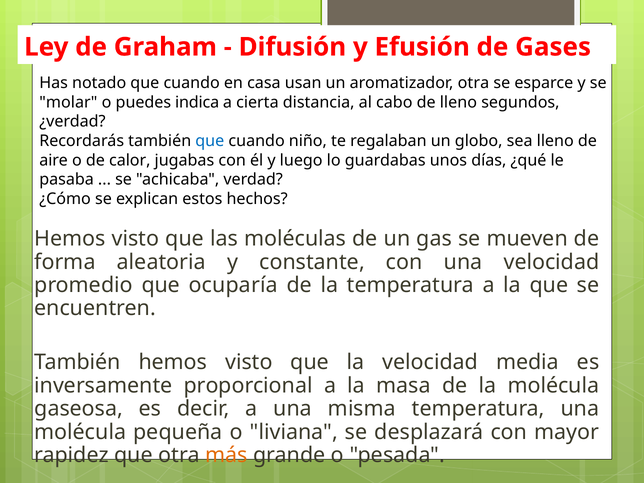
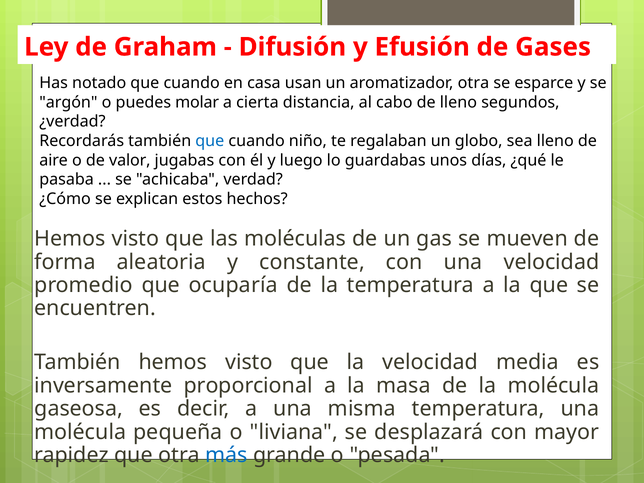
molar: molar -> argón
indica: indica -> molar
calor: calor -> valor
más colour: orange -> blue
